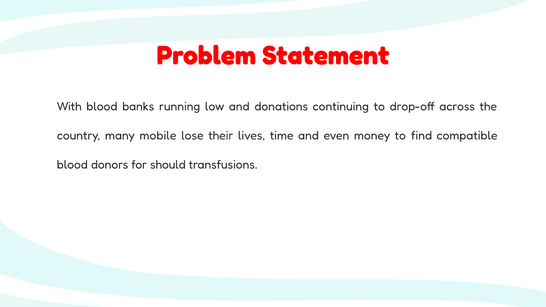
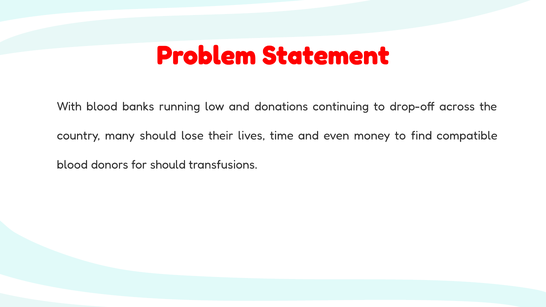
many mobile: mobile -> should
